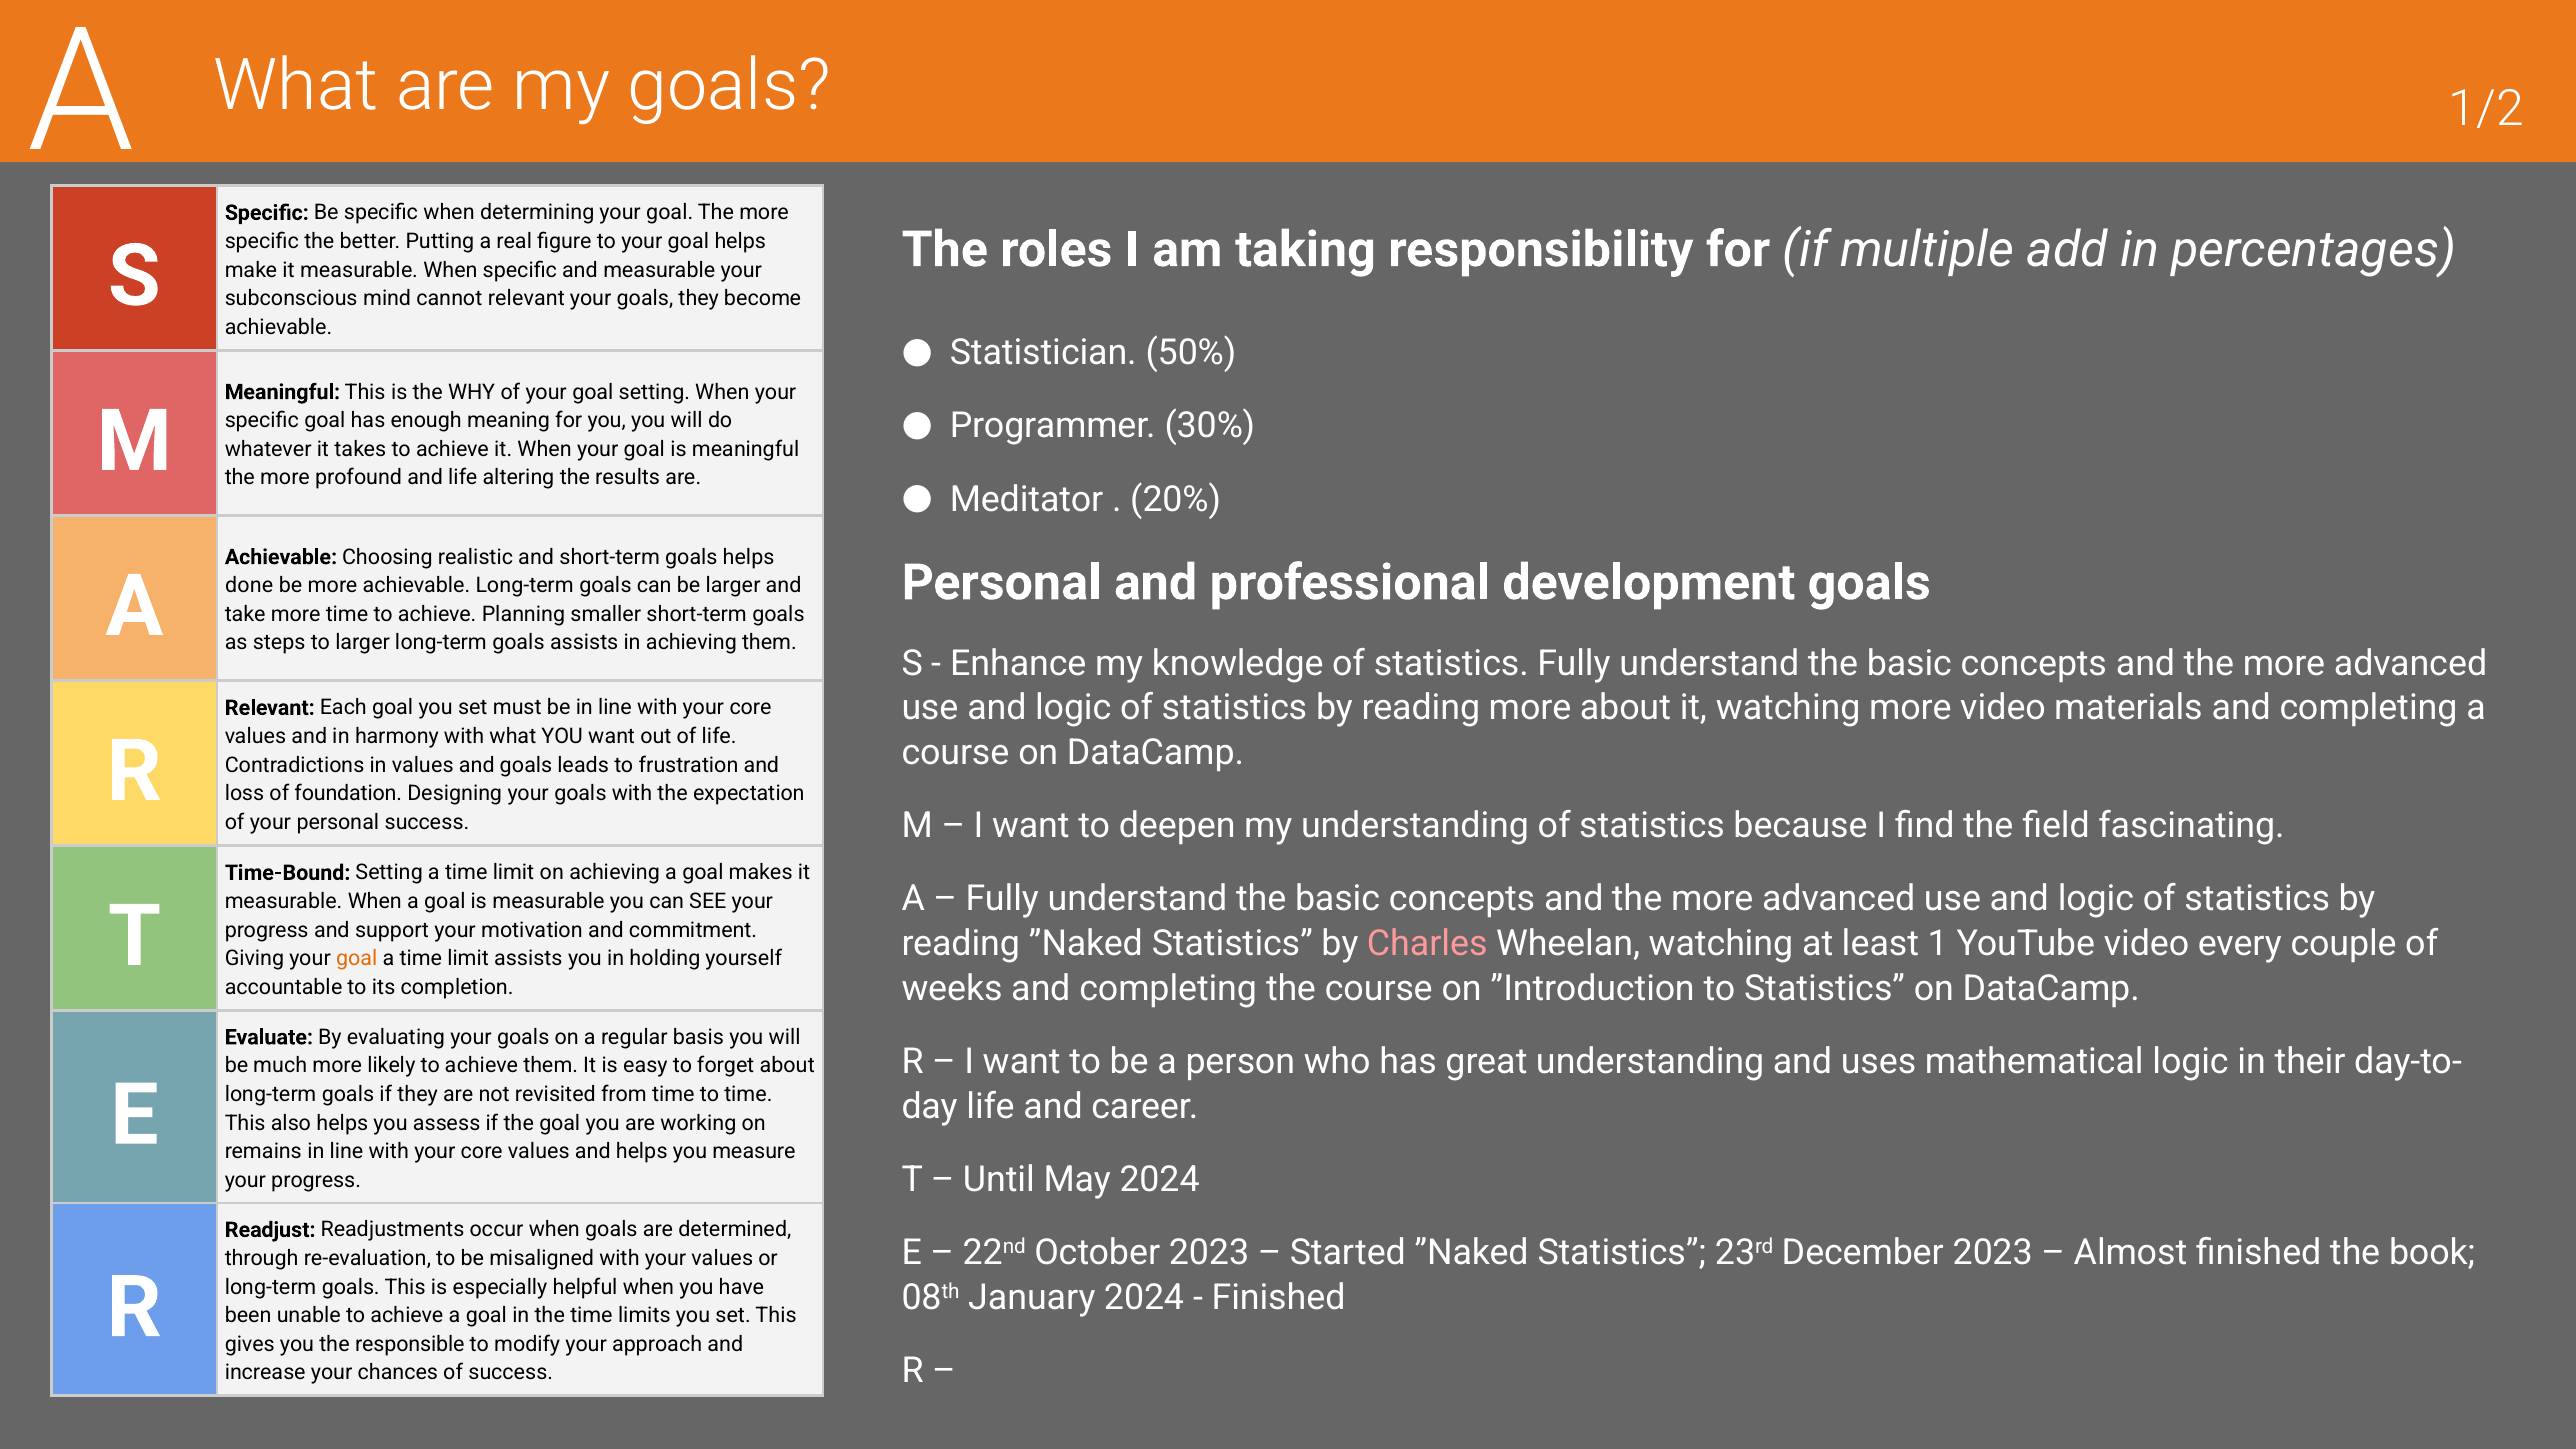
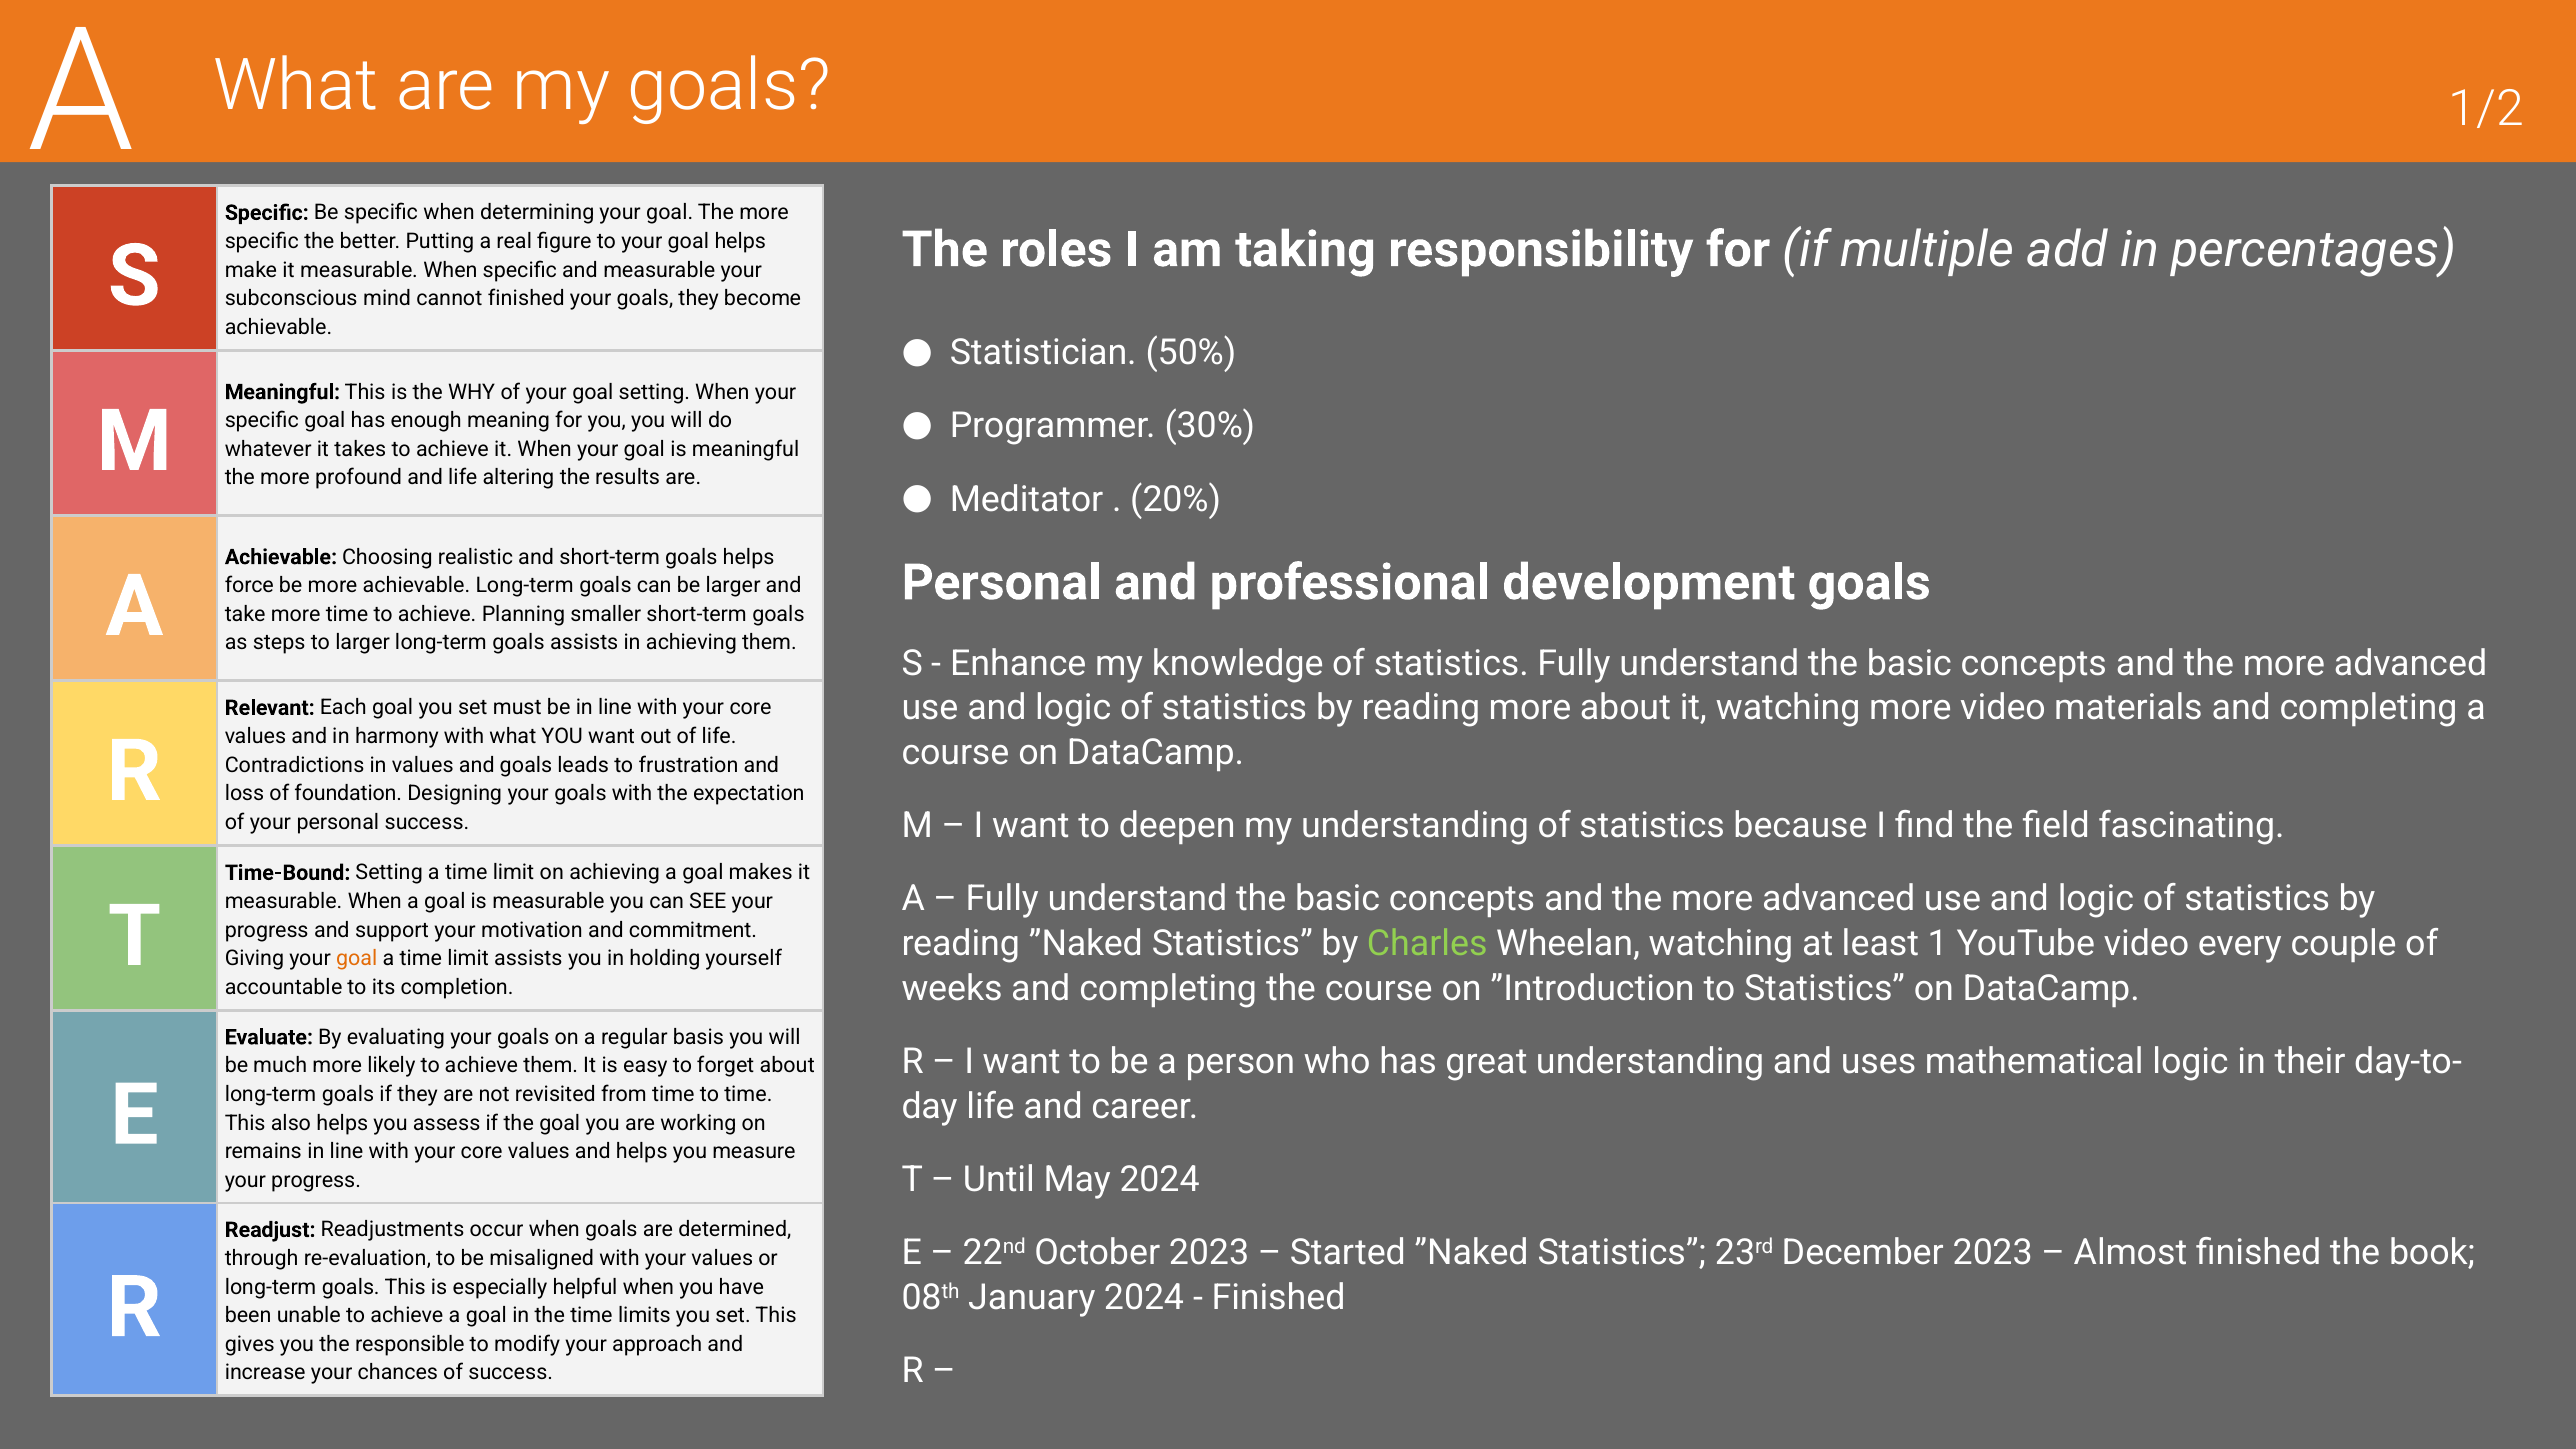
cannot relevant: relevant -> finished
done: done -> force
Charles colour: pink -> light green
